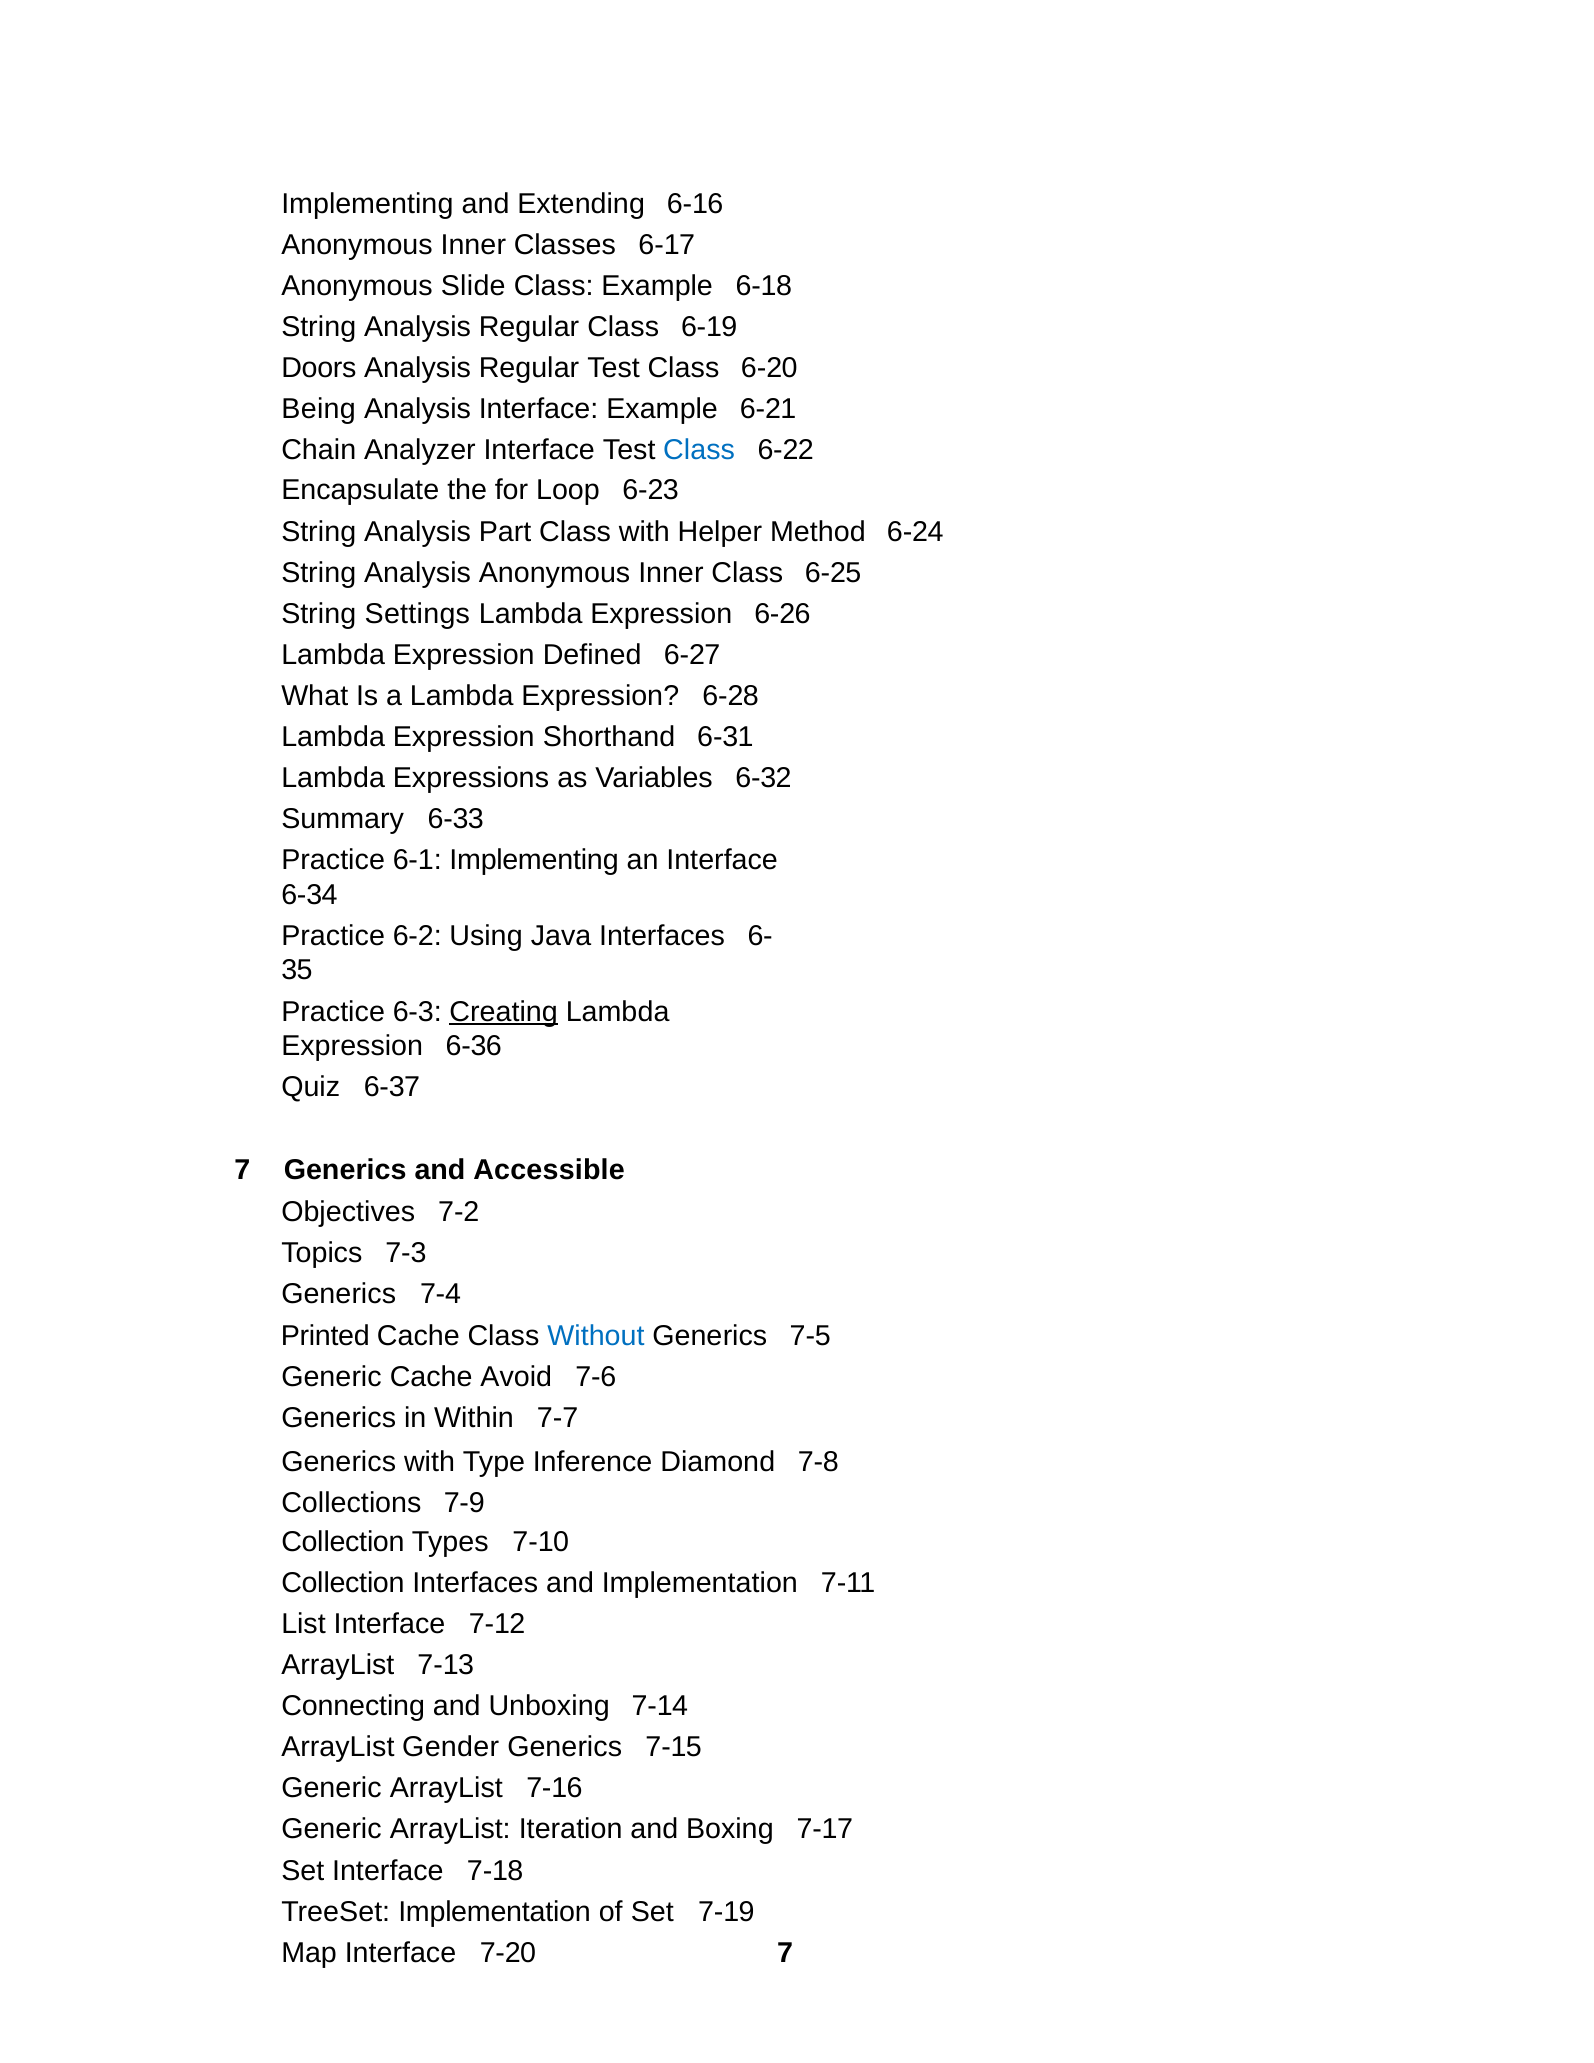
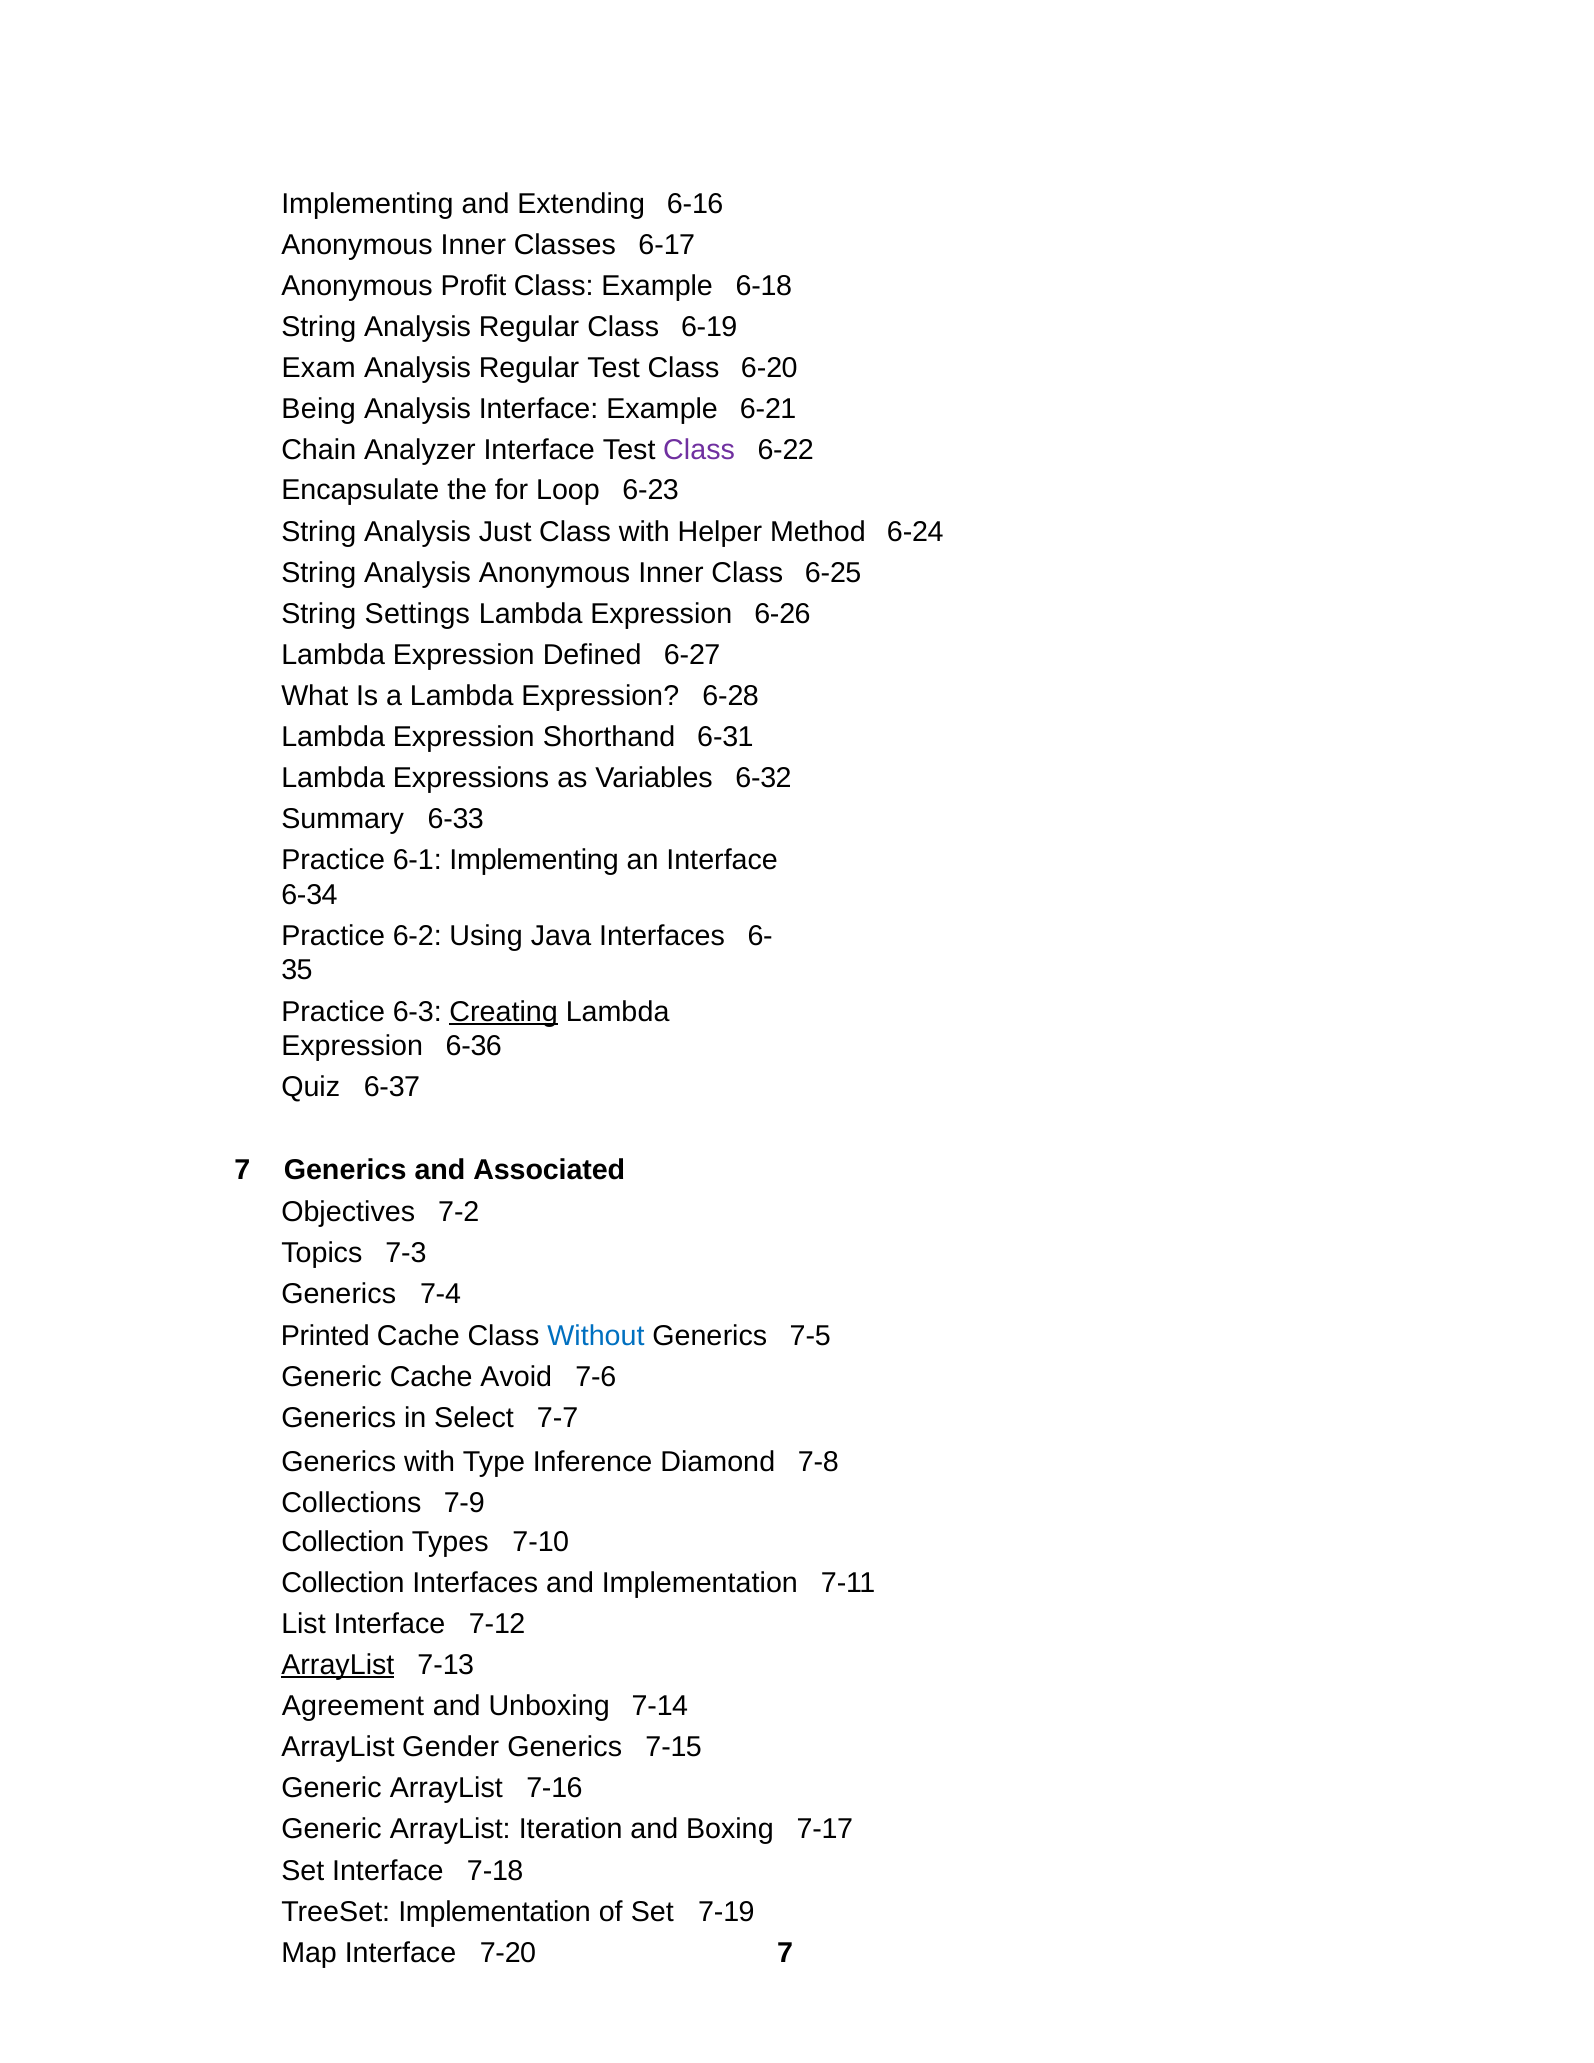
Slide: Slide -> Profit
Doors: Doors -> Exam
Class at (699, 450) colour: blue -> purple
Part: Part -> Just
Accessible: Accessible -> Associated
Within: Within -> Select
ArrayList at (338, 1665) underline: none -> present
Connecting: Connecting -> Agreement
